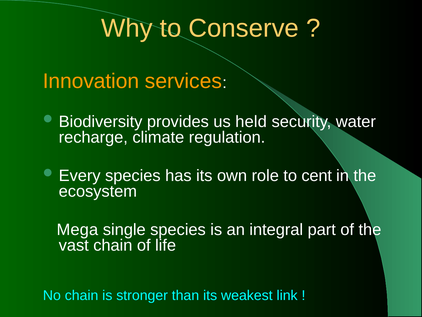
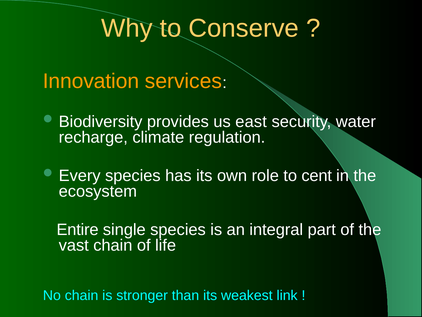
held: held -> east
Mega: Mega -> Entire
